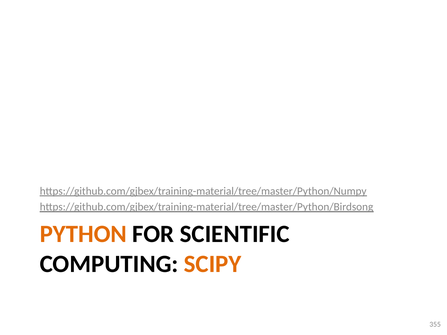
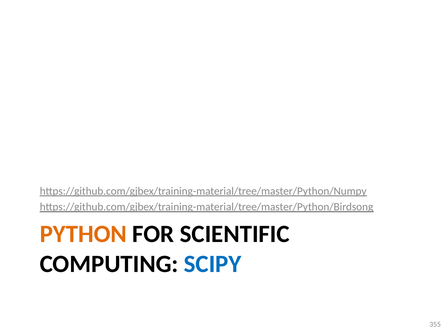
SCIPY colour: orange -> blue
